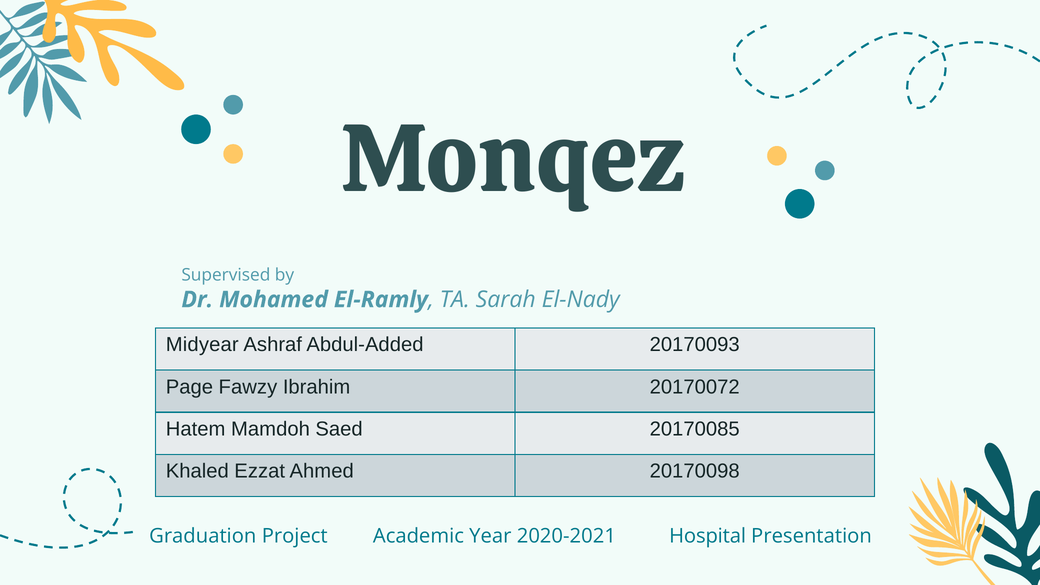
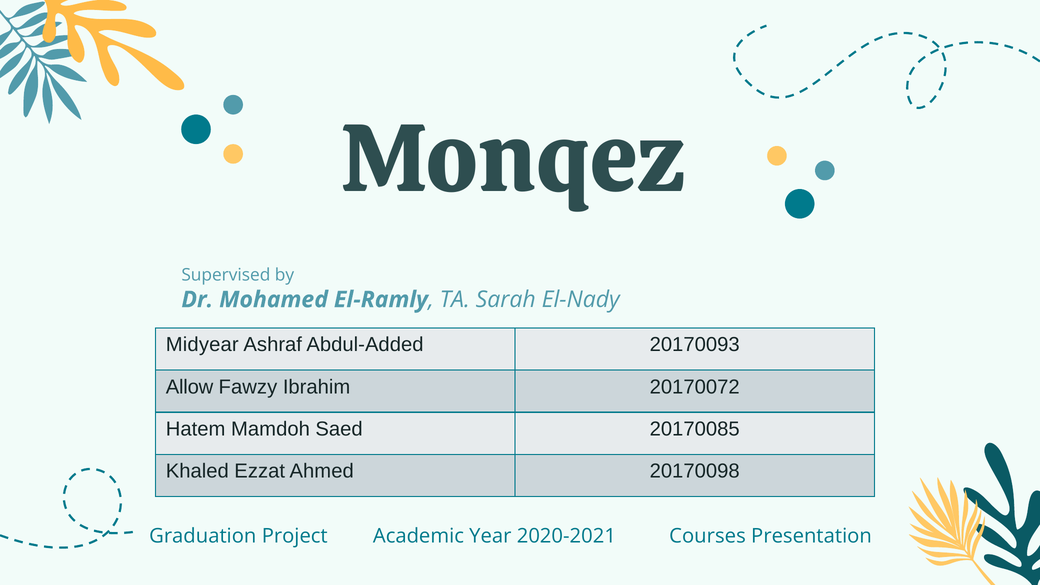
Page: Page -> Allow
Hospital: Hospital -> Courses
